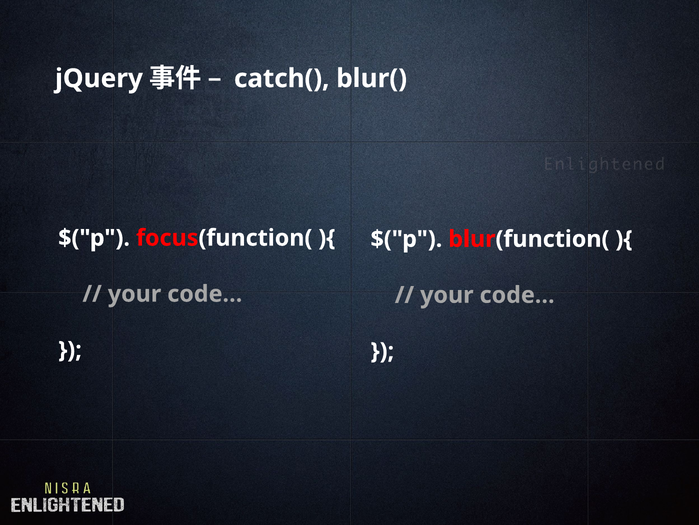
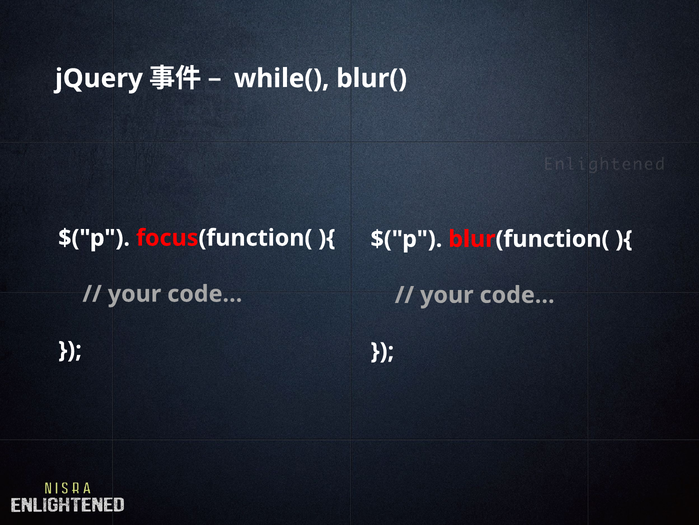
catch(: catch( -> while(
